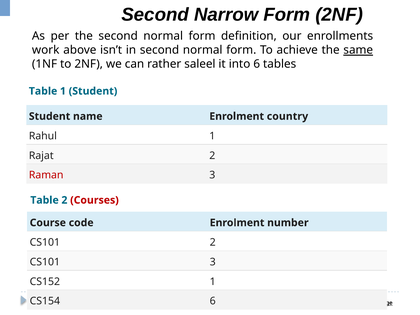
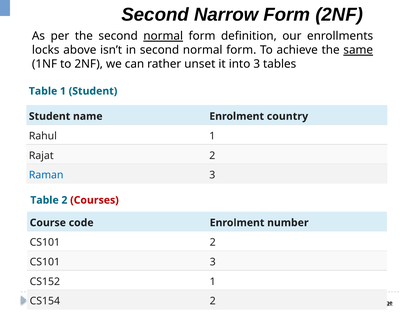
normal at (163, 36) underline: none -> present
work: work -> locks
saleel: saleel -> unset
into 6: 6 -> 3
Raman colour: red -> blue
CS154 6: 6 -> 2
